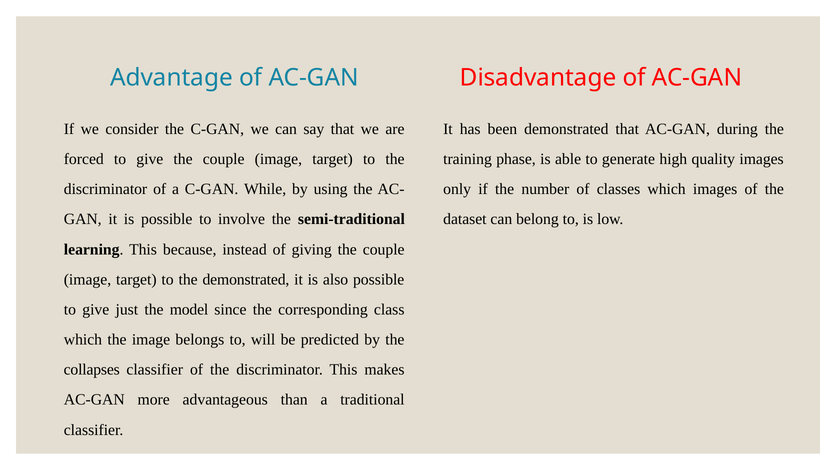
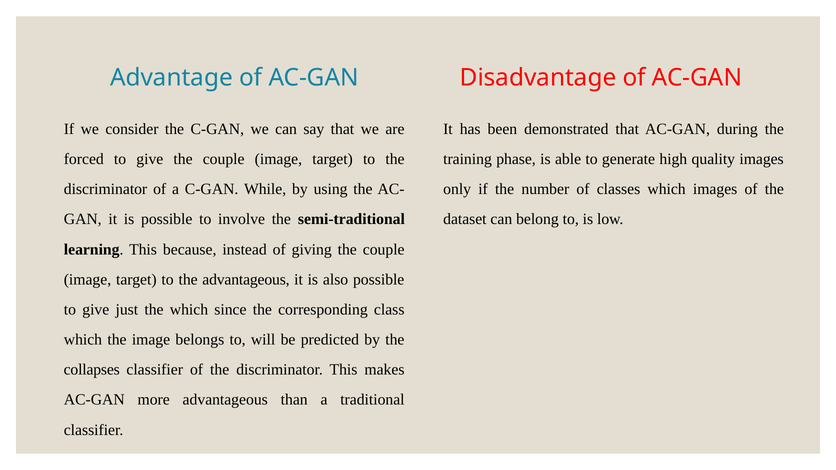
the demonstrated: demonstrated -> advantageous
the model: model -> which
